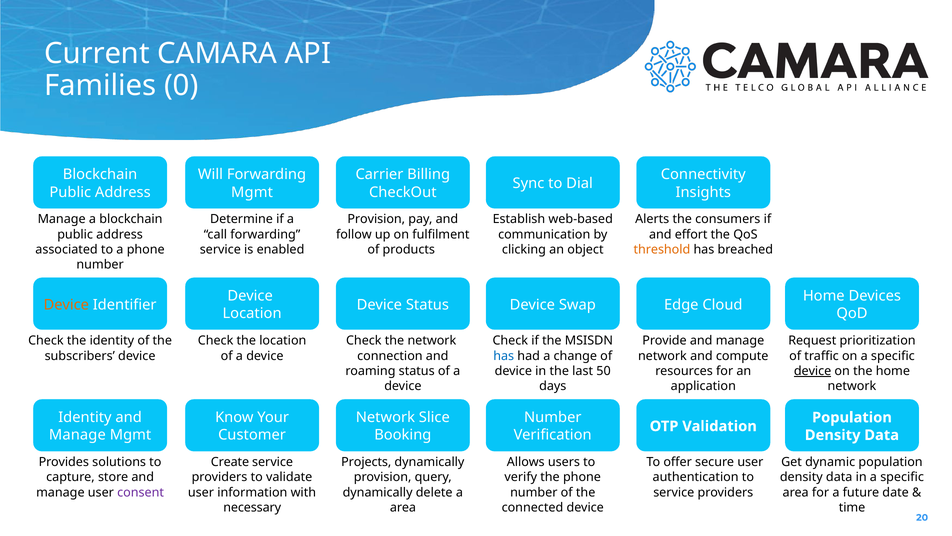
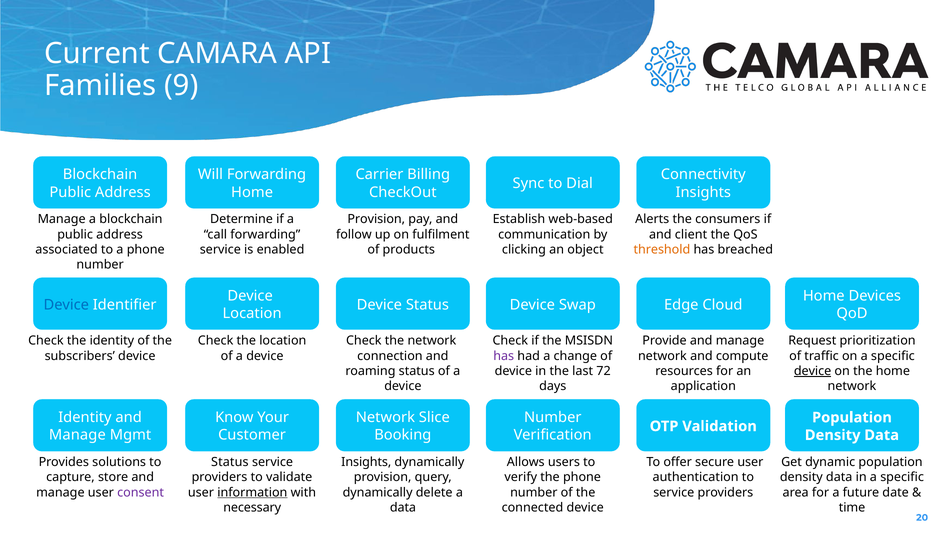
0: 0 -> 9
Mgmt at (252, 192): Mgmt -> Home
and effort: effort -> client
Device at (66, 305) colour: orange -> blue
has at (504, 356) colour: blue -> purple
50: 50 -> 72
Create at (230, 462): Create -> Status
Projects at (366, 462): Projects -> Insights
information underline: none -> present
area at (403, 507): area -> data
